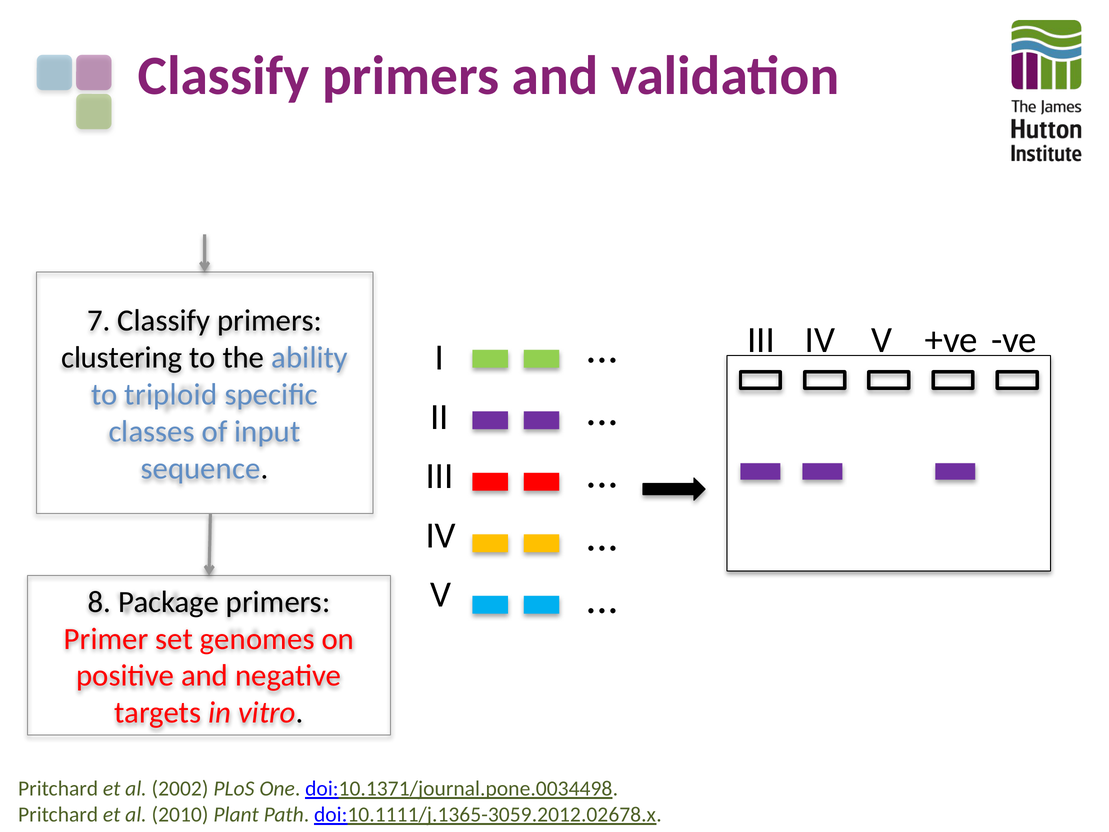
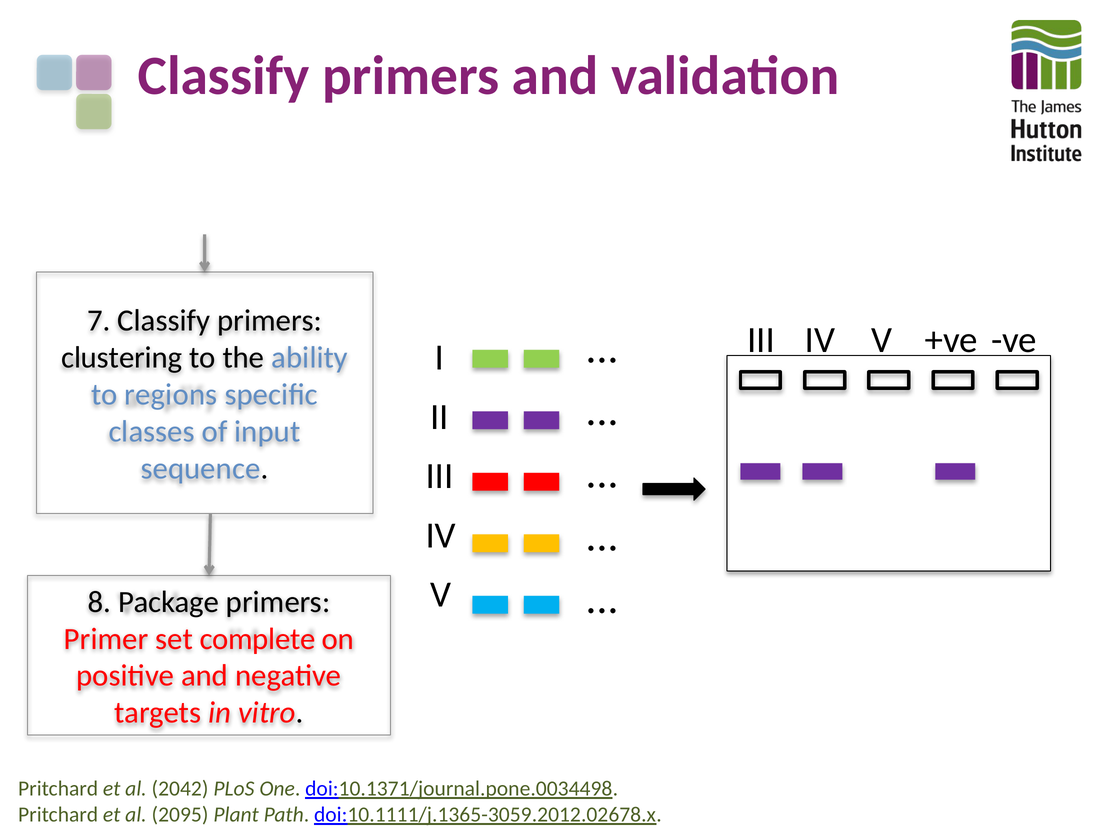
triploid: triploid -> regions
genomes: genomes -> complete
2002: 2002 -> 2042
2010: 2010 -> 2095
